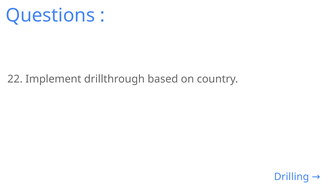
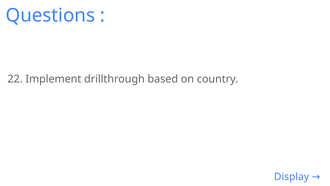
Drilling: Drilling -> Display
